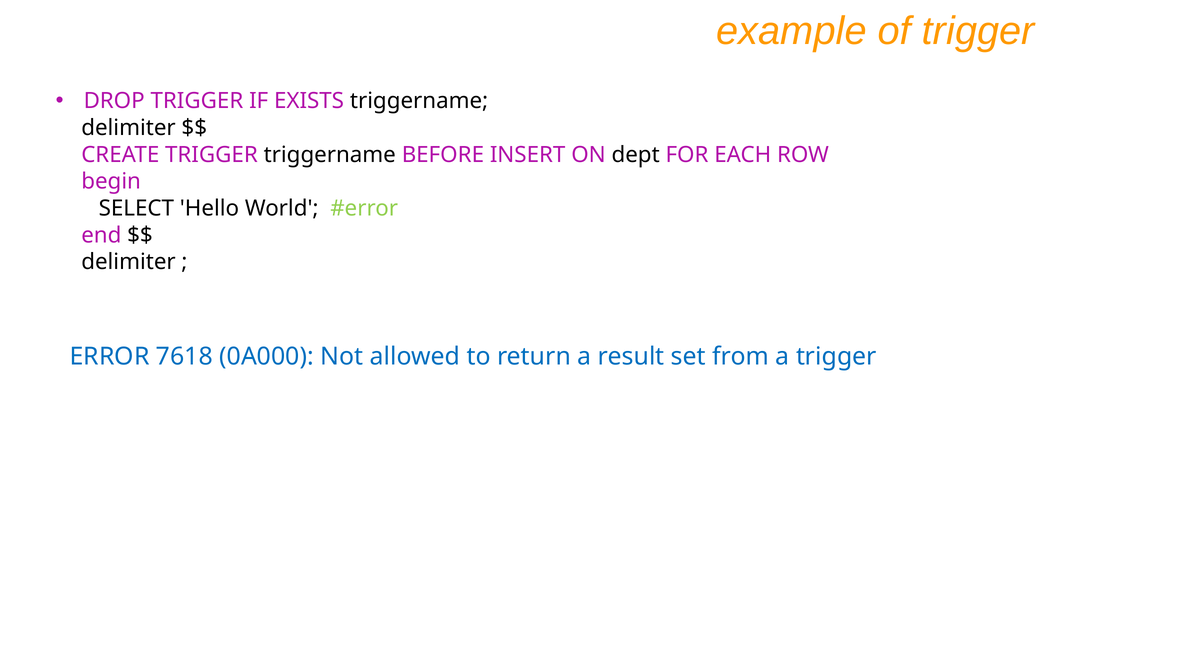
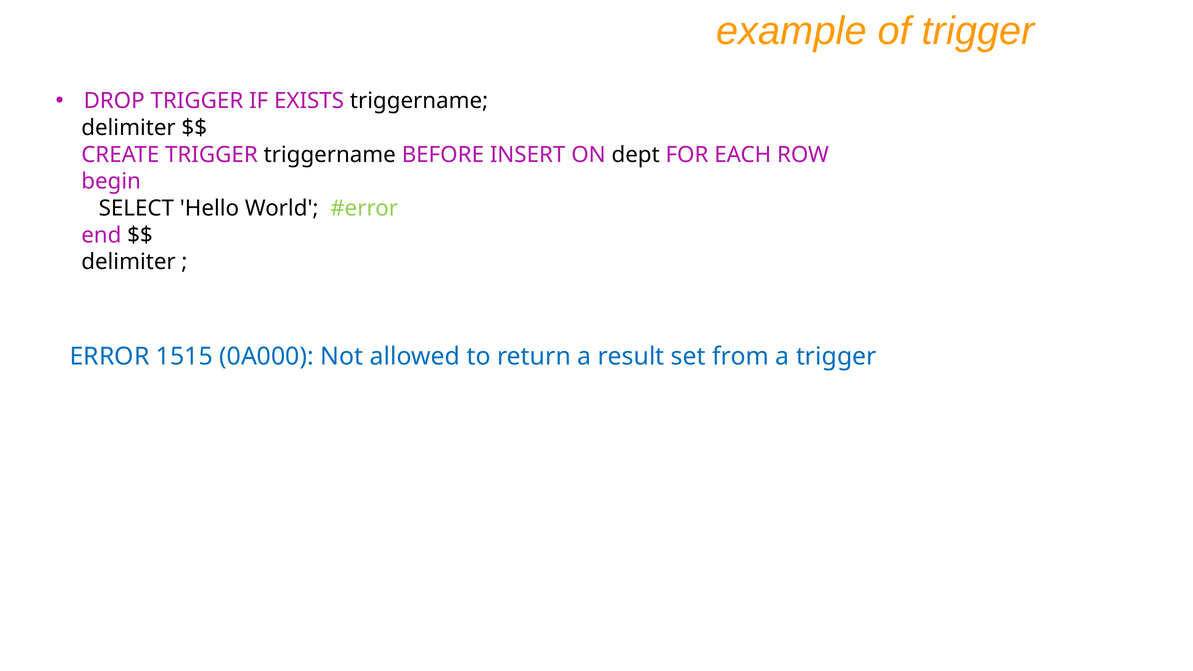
7618: 7618 -> 1515
